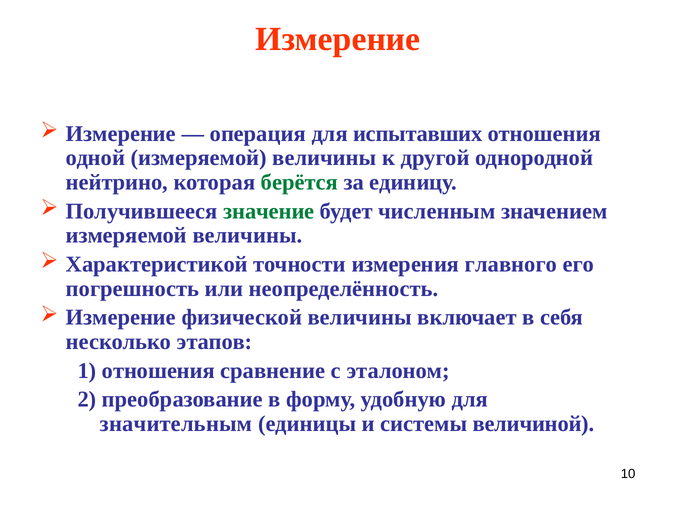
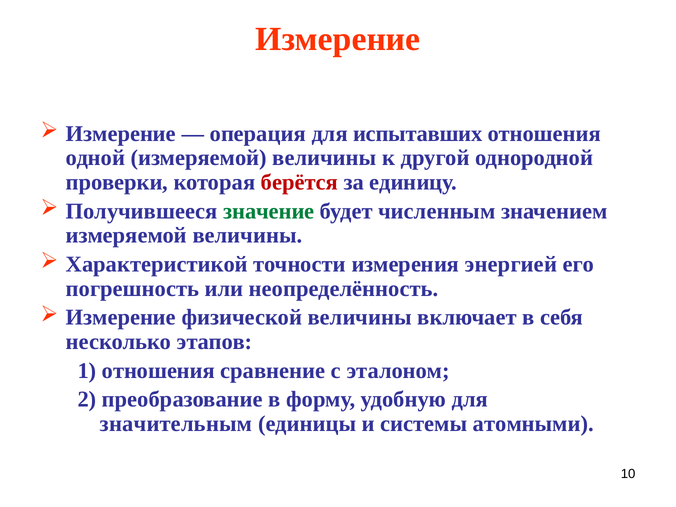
нейтрино: нейтрино -> проверки
берётся colour: green -> red
главного: главного -> энергией
величиной: величиной -> атомными
